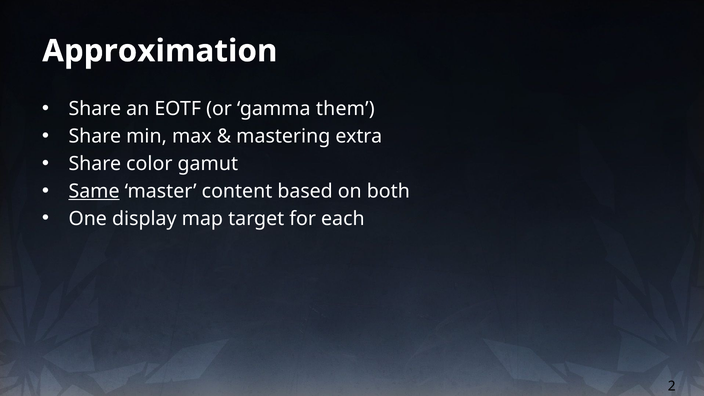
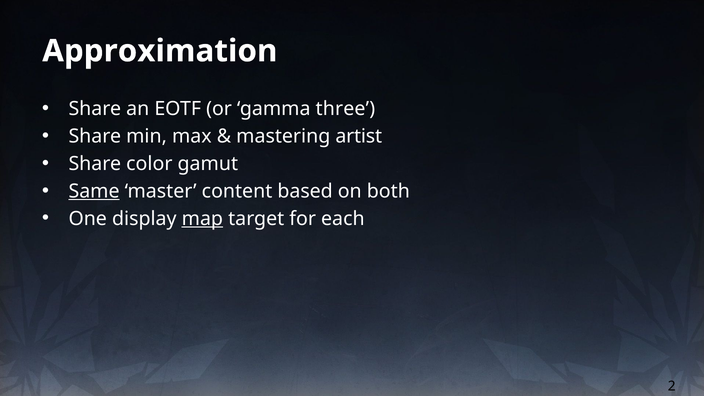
them: them -> three
extra: extra -> artist
map underline: none -> present
